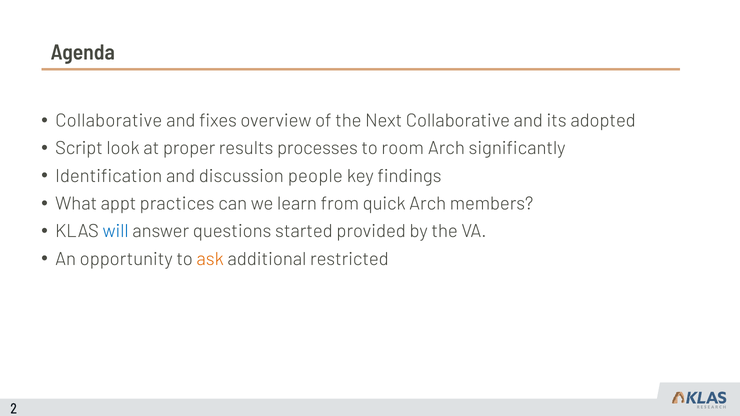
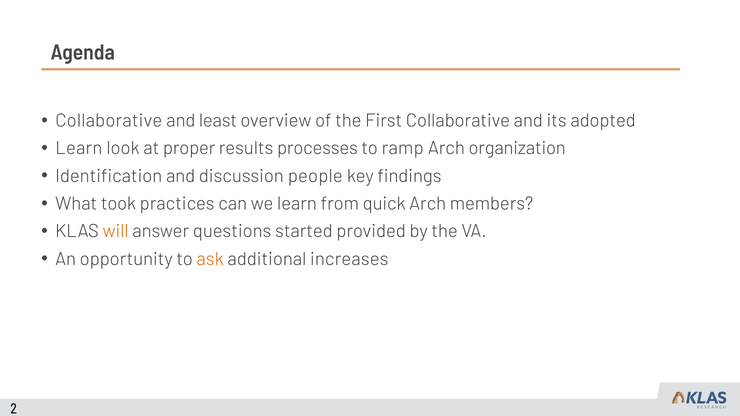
fixes: fixes -> least
Next: Next -> First
Script at (79, 148): Script -> Learn
room: room -> ramp
significantly: significantly -> organization
appt: appt -> took
will colour: blue -> orange
restricted: restricted -> increases
